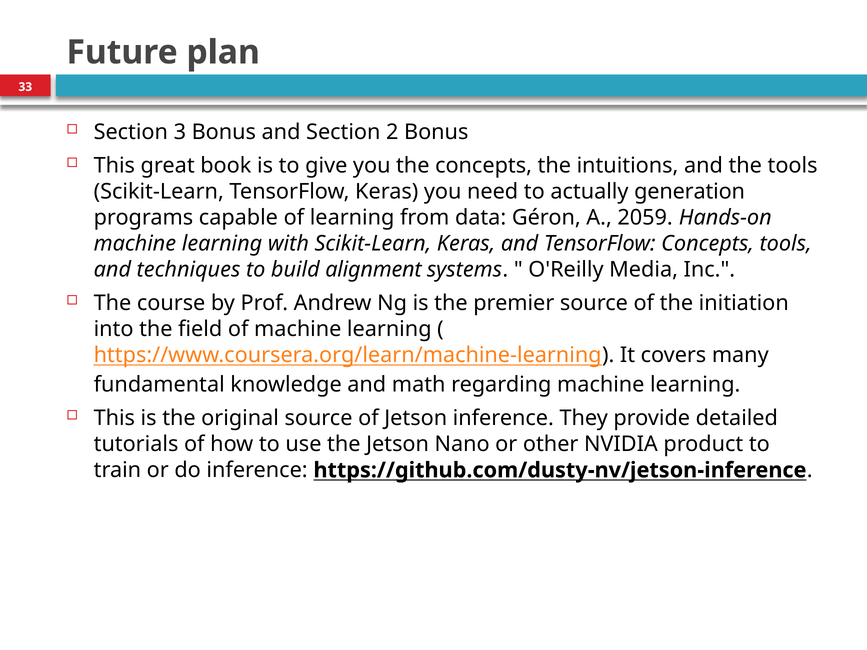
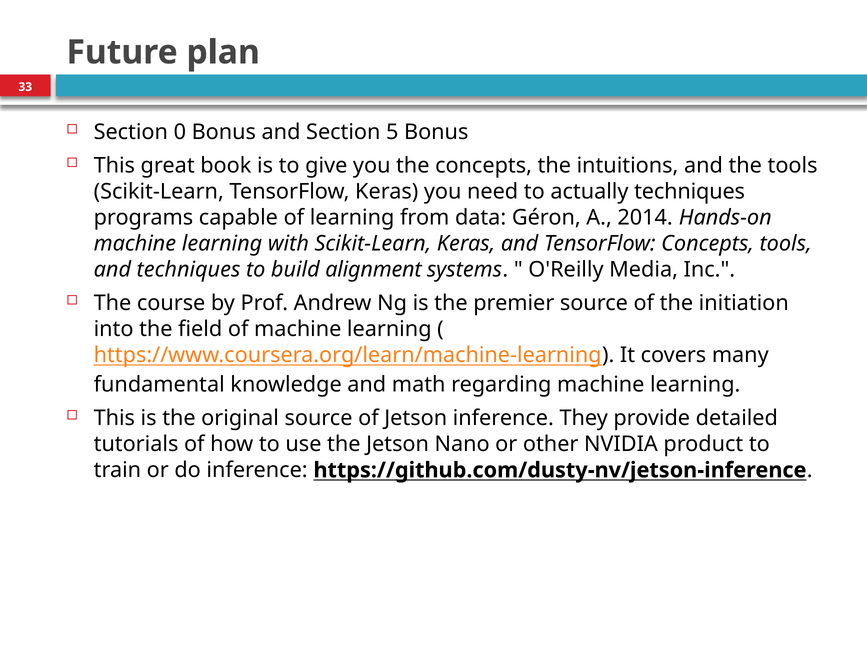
3: 3 -> 0
2: 2 -> 5
actually generation: generation -> techniques
2059: 2059 -> 2014
